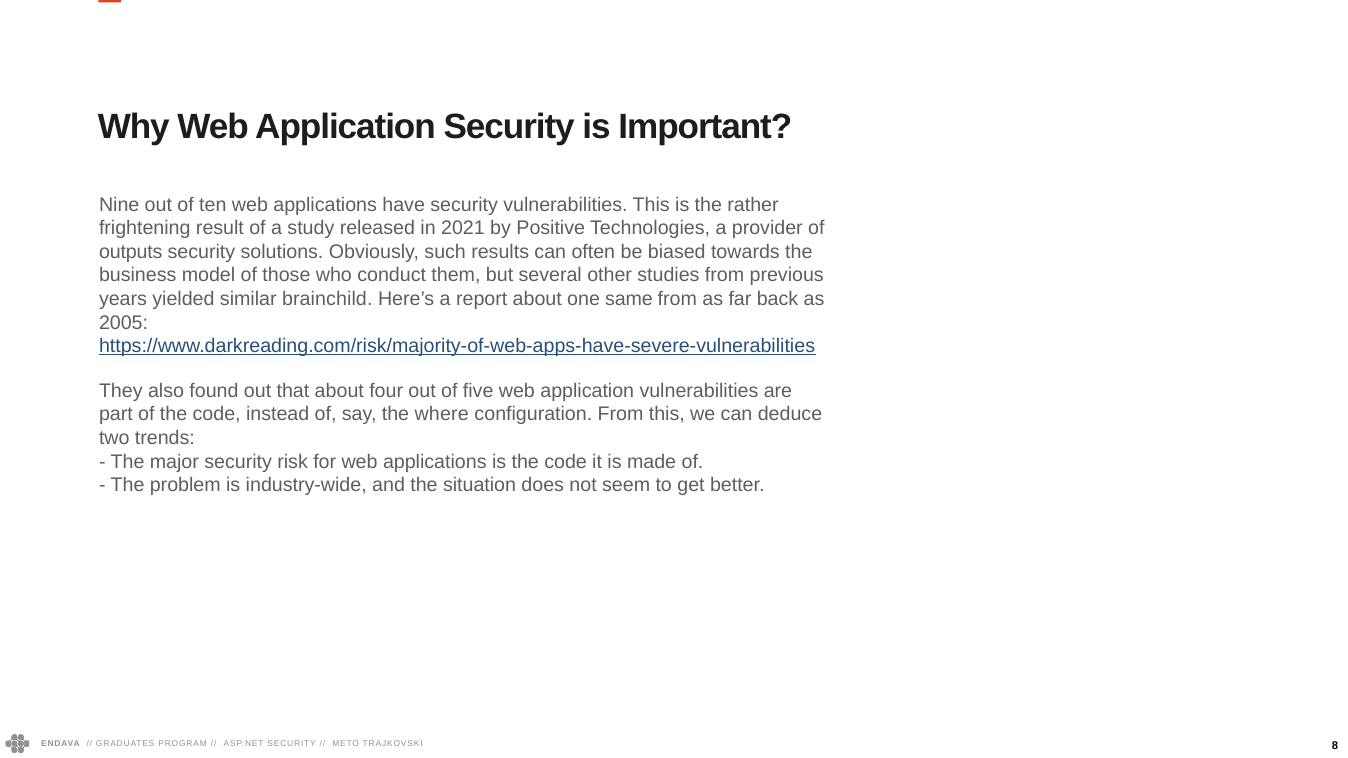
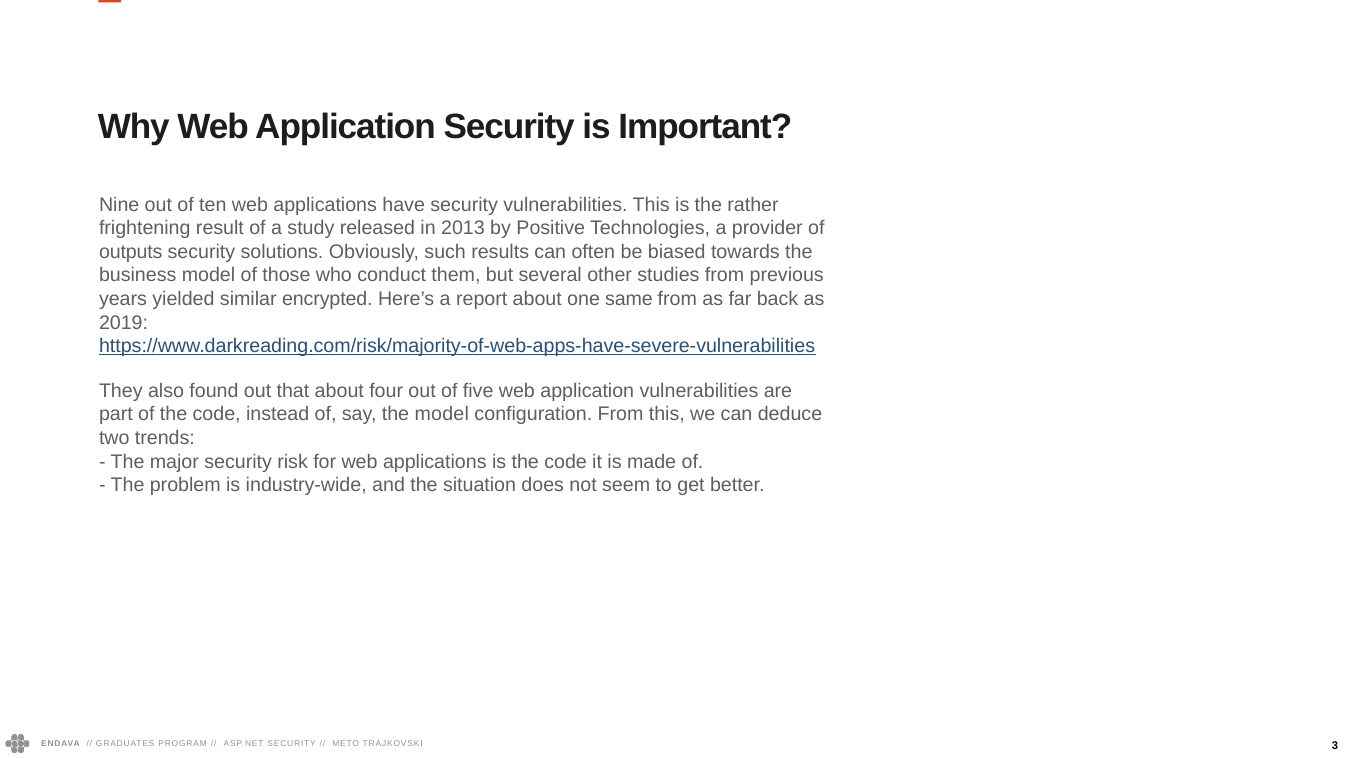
2021: 2021 -> 2013
brainchild: brainchild -> encrypted
2005: 2005 -> 2019
the where: where -> model
8: 8 -> 3
